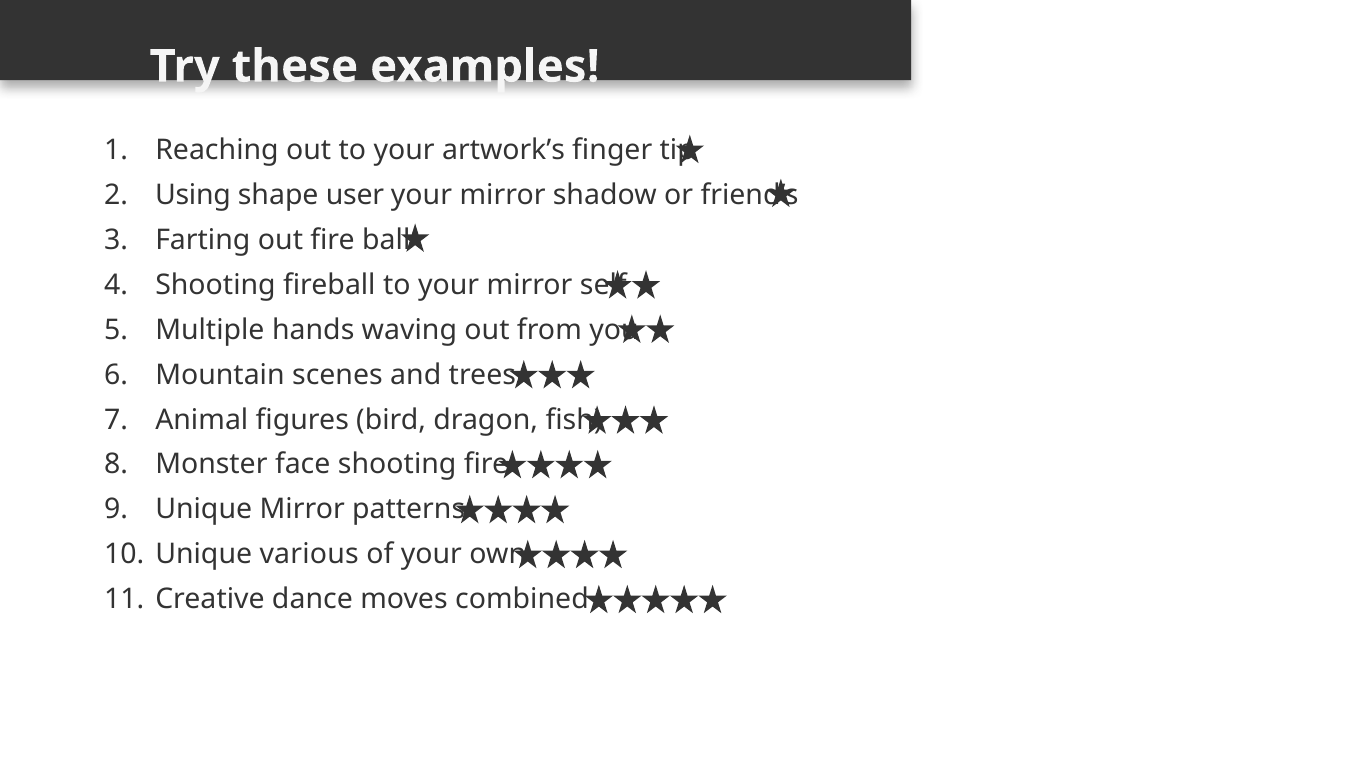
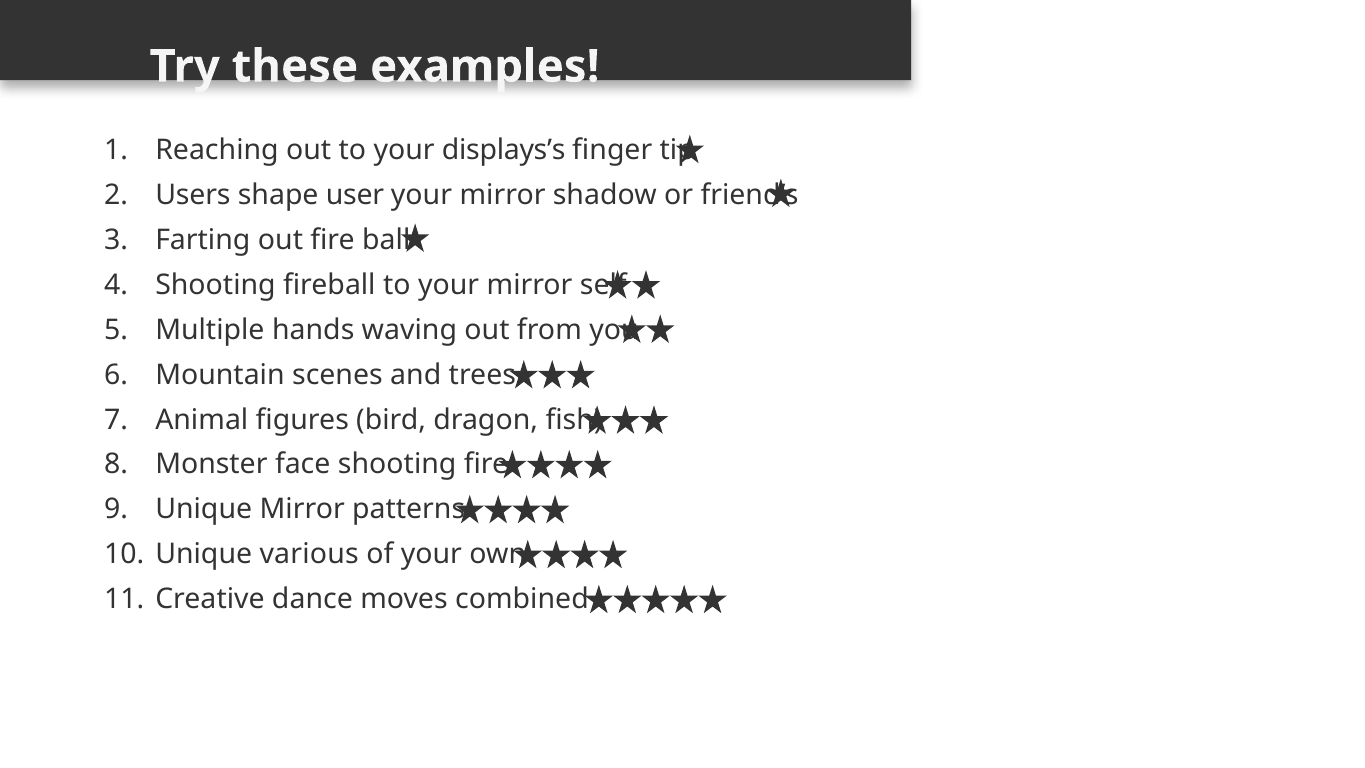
artwork’s: artwork’s -> displays’s
Using: Using -> Users
